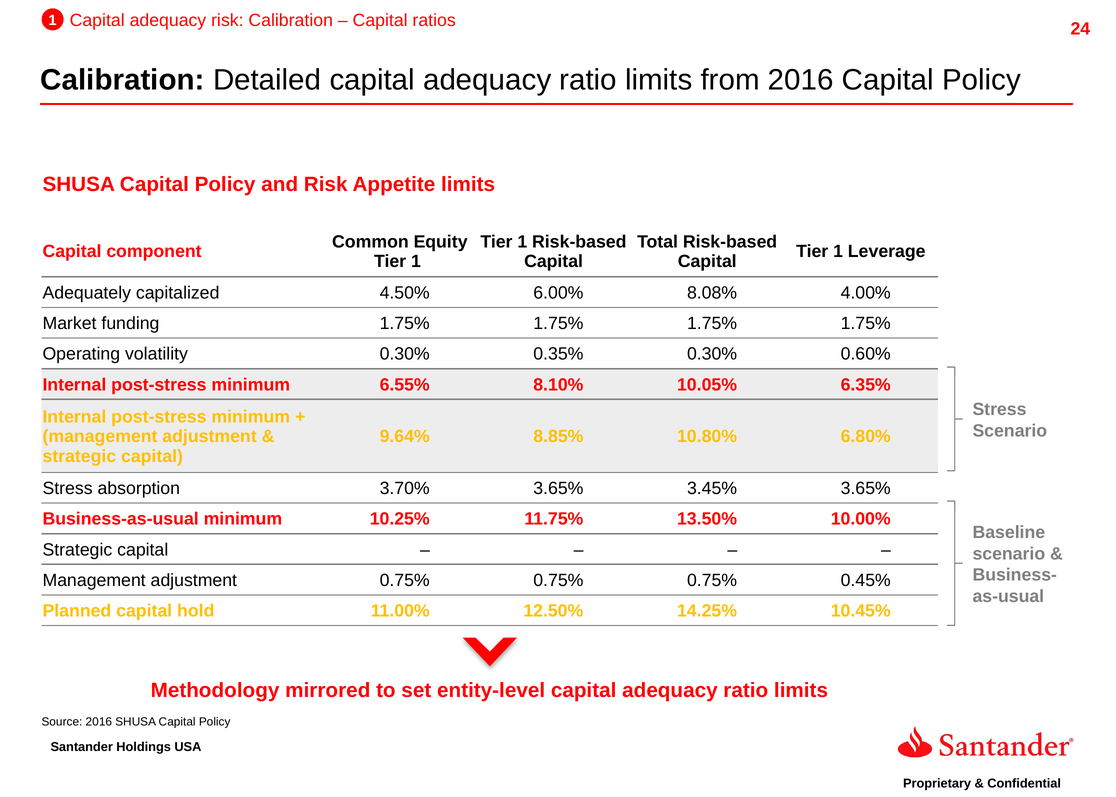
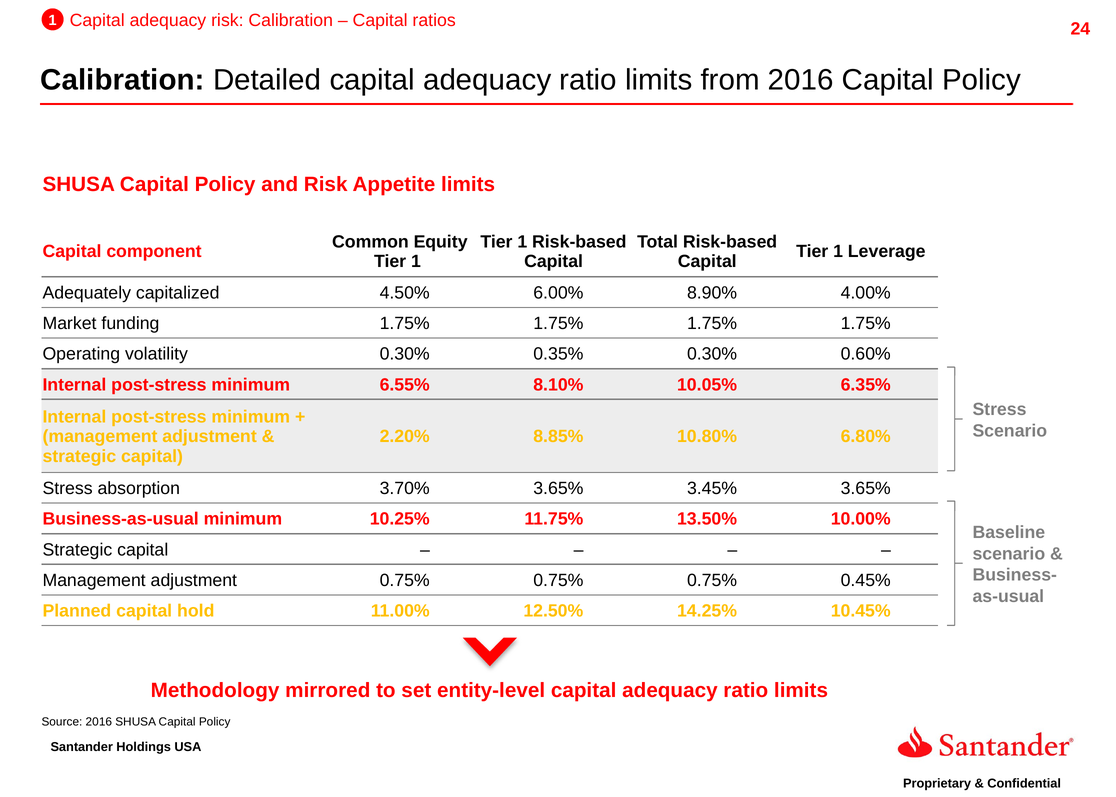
8.08%: 8.08% -> 8.90%
9.64%: 9.64% -> 2.20%
